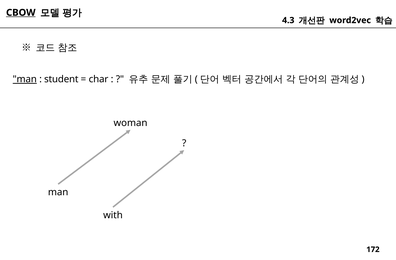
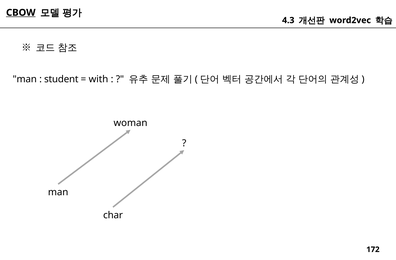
man at (25, 79) underline: present -> none
char: char -> with
with: with -> char
